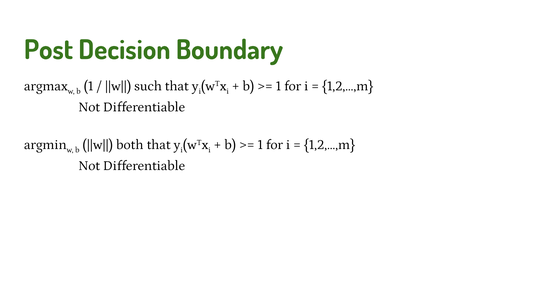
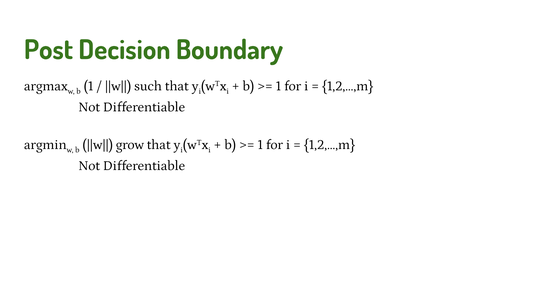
both: both -> grow
